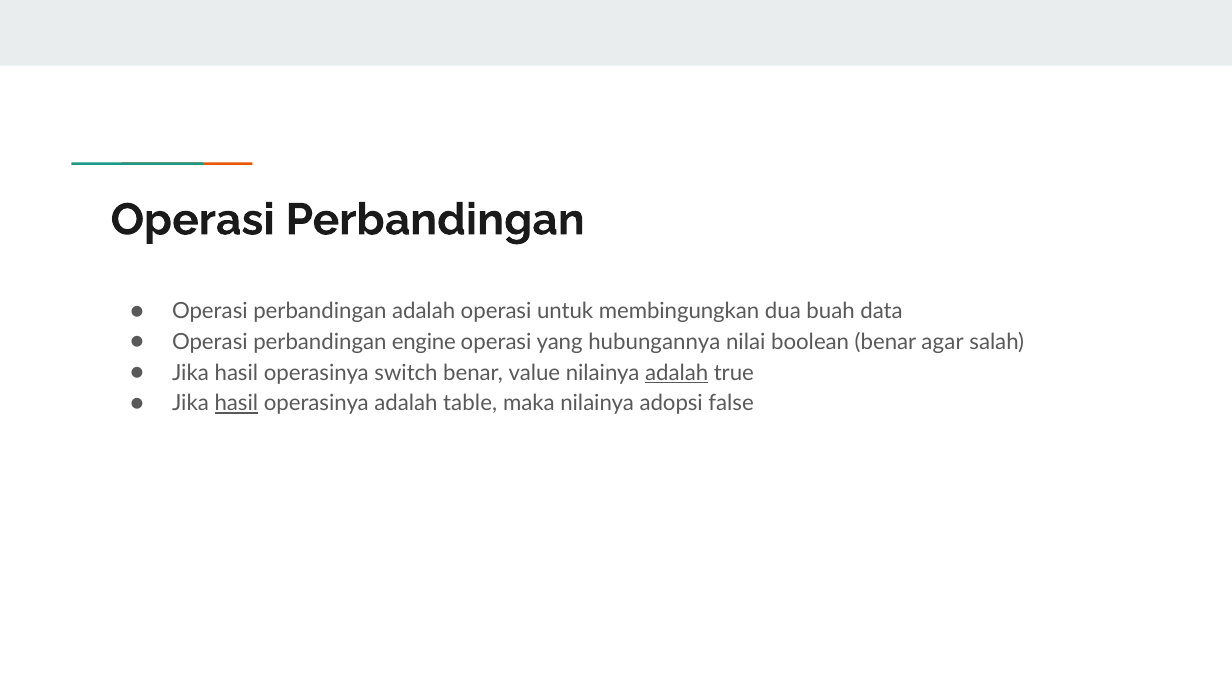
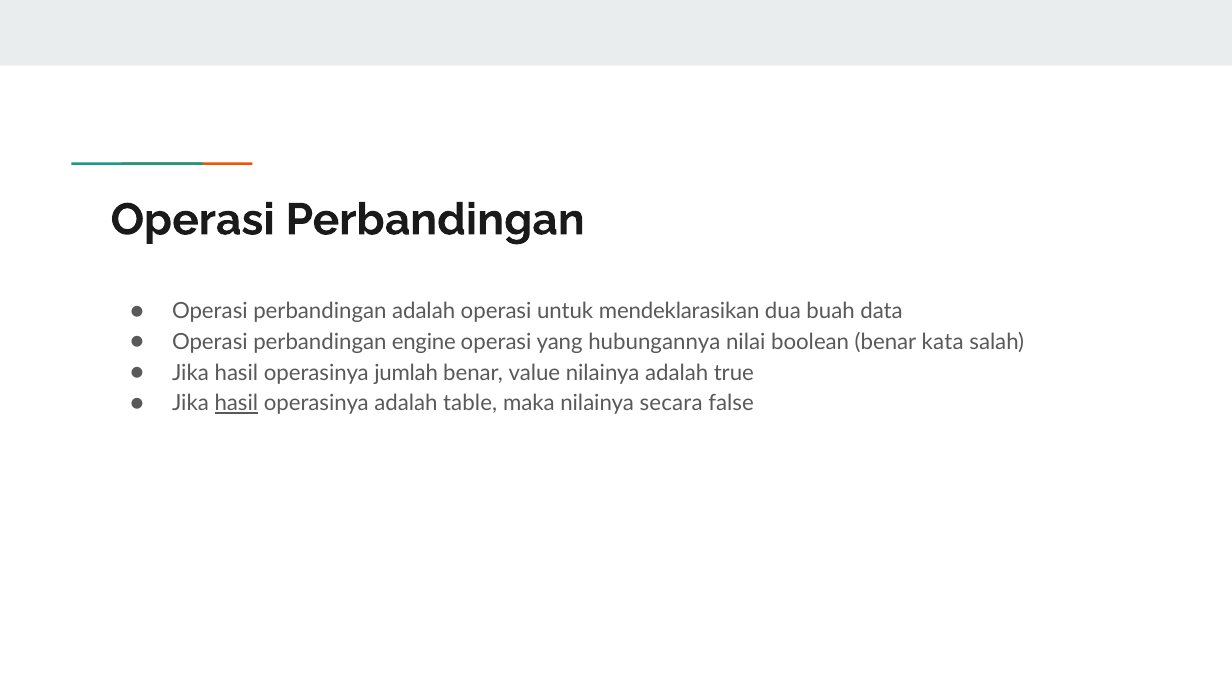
membingungkan: membingungkan -> mendeklarasikan
agar: agar -> kata
switch: switch -> jumlah
adalah at (677, 373) underline: present -> none
adopsi: adopsi -> secara
